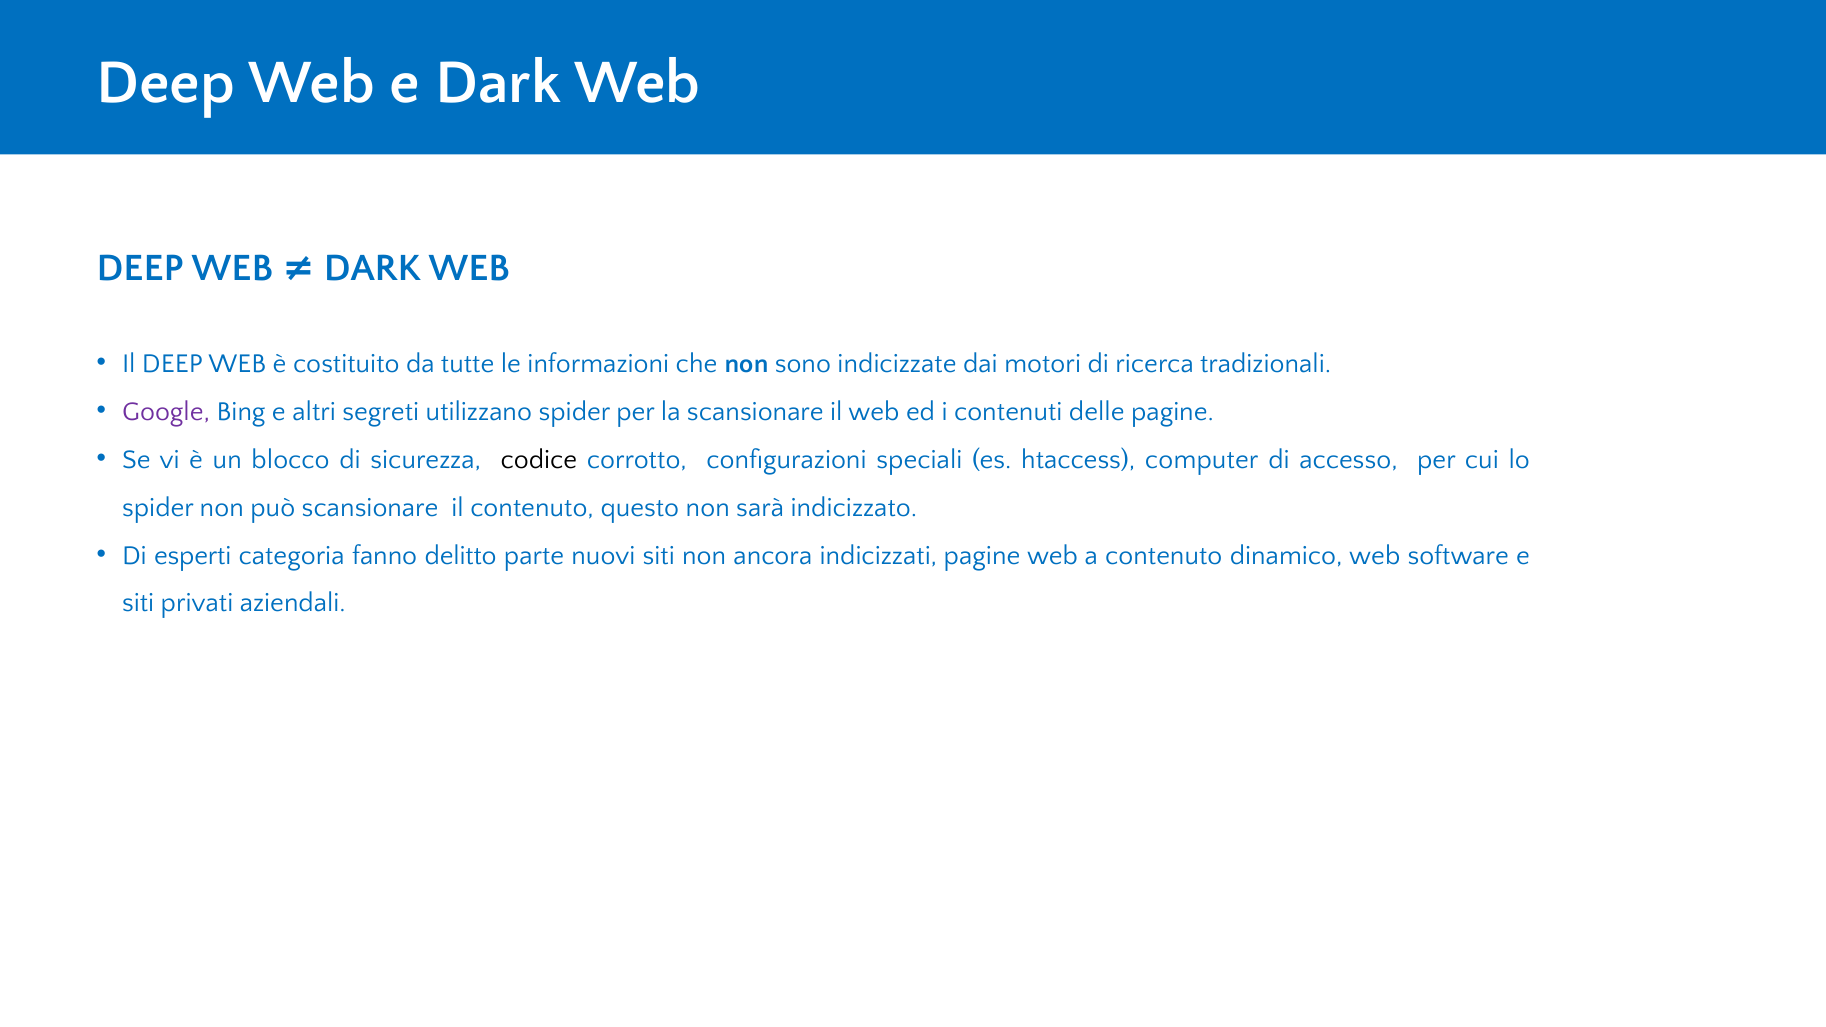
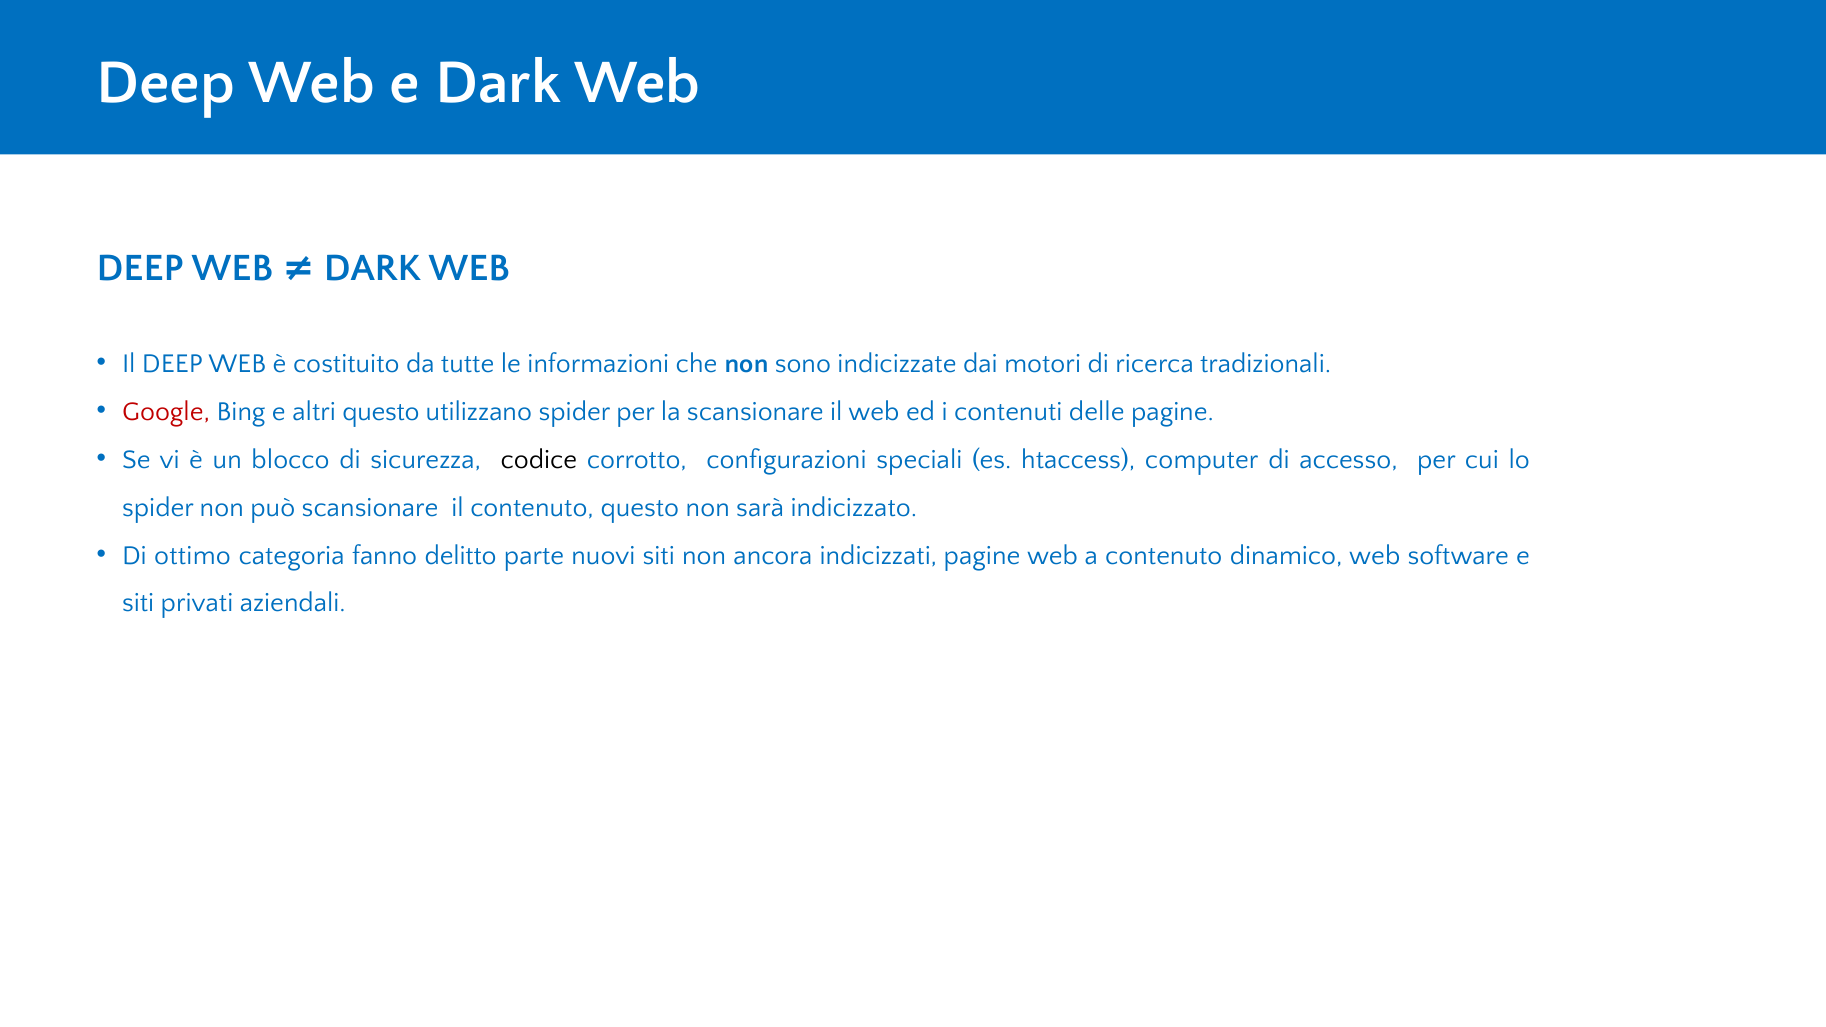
Google colour: purple -> red
altri segreti: segreti -> questo
esperti: esperti -> ottimo
